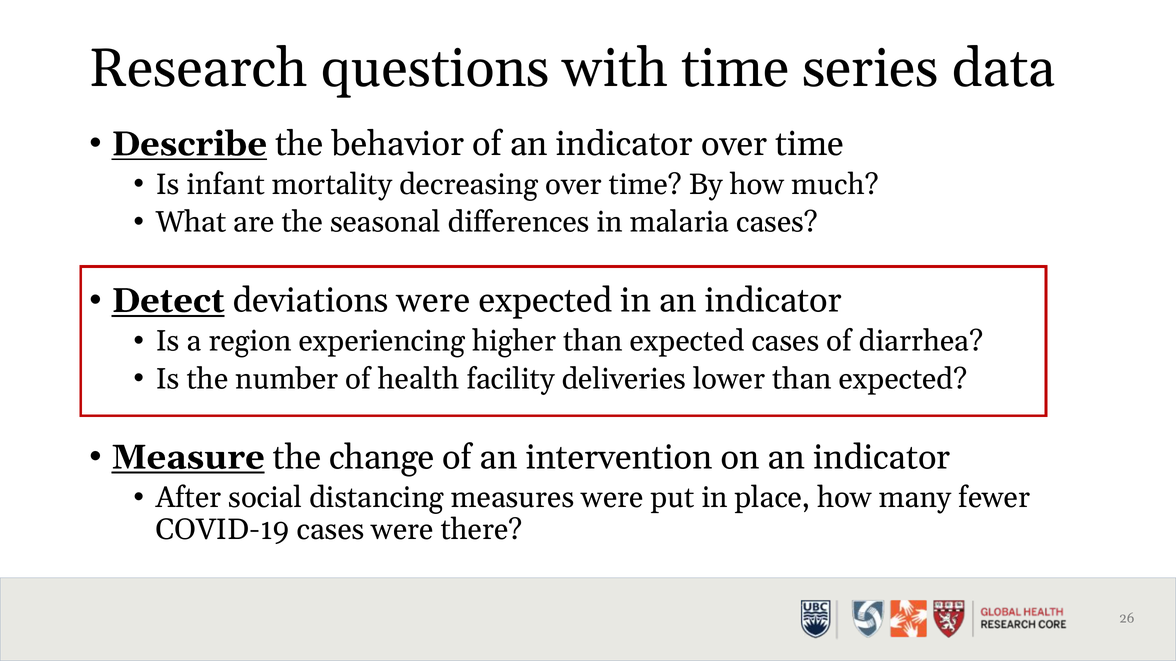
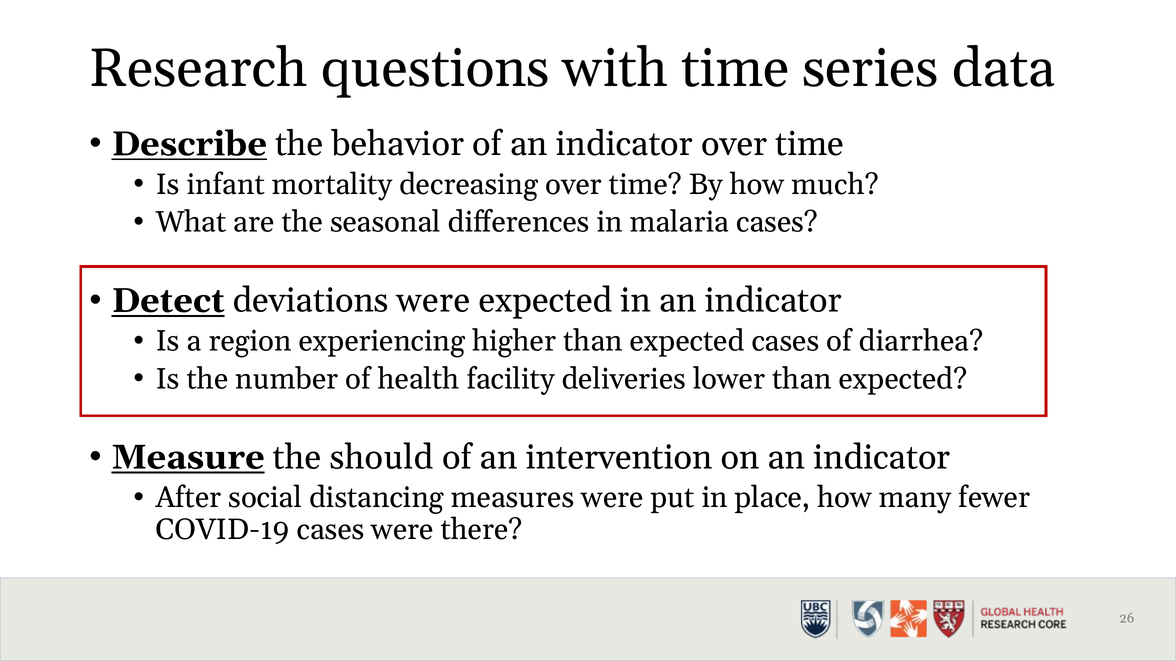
change: change -> should
